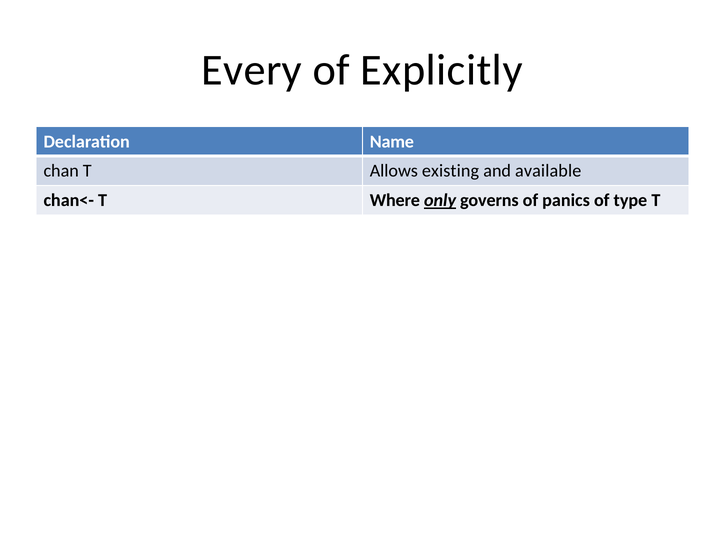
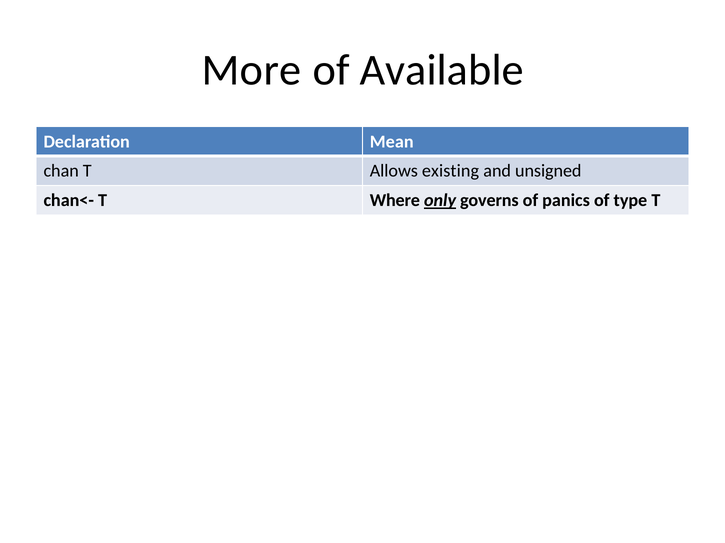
Every: Every -> More
Explicitly: Explicitly -> Available
Name: Name -> Mean
available: available -> unsigned
